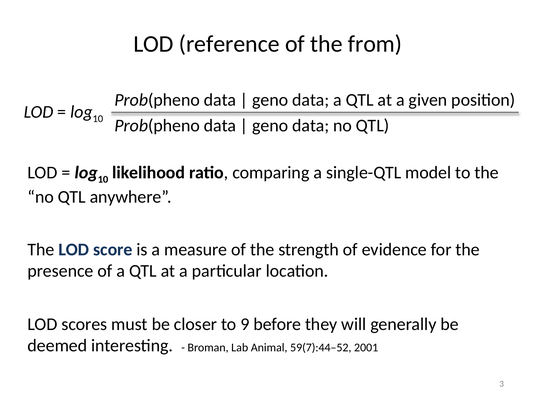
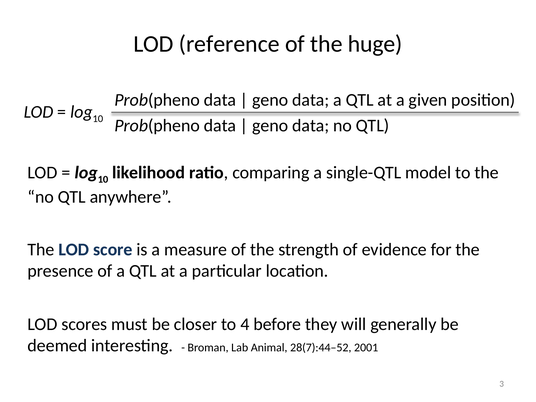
from: from -> huge
9: 9 -> 4
59(7):44–52: 59(7):44–52 -> 28(7):44–52
